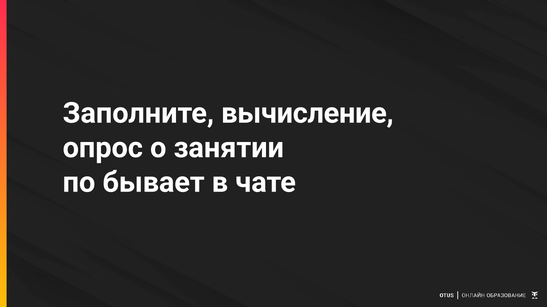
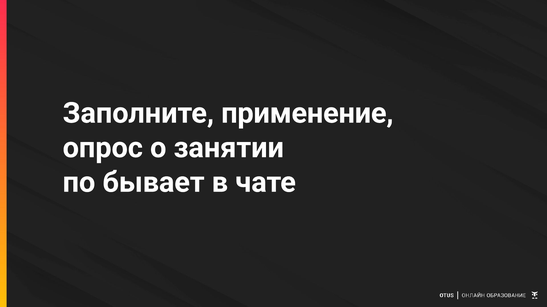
вычисление: вычисление -> применение
